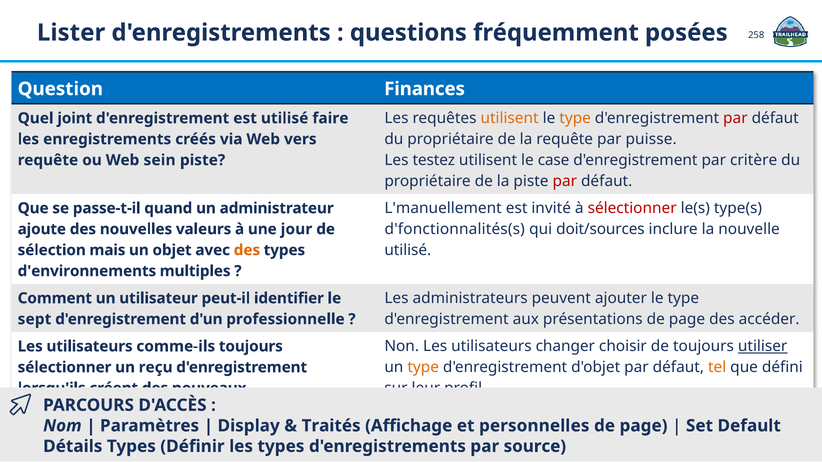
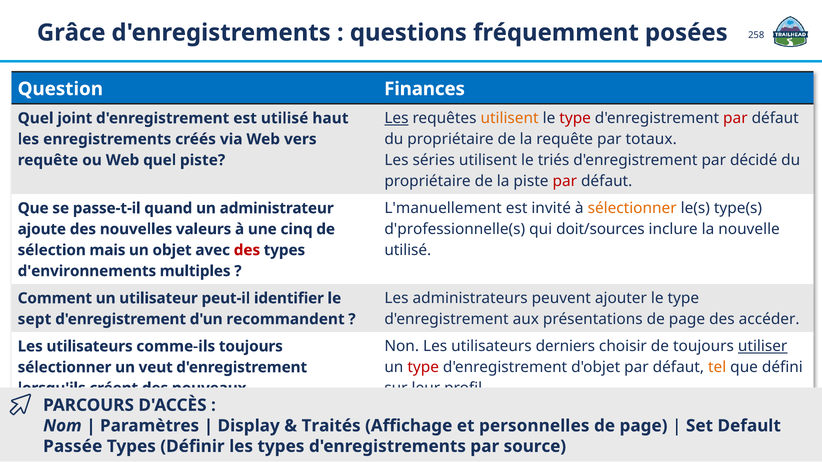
Lister: Lister -> Grâce
Les at (396, 118) underline: none -> present
type at (575, 118) colour: orange -> red
faire: faire -> haut
puisse: puisse -> totaux
testez: testez -> séries
case: case -> triés
critère: critère -> décidé
Web sein: sein -> quel
sélectionner at (632, 208) colour: red -> orange
d'fonctionnalités(s: d'fonctionnalités(s -> d'professionnelle(s
jour: jour -> cinq
des at (247, 250) colour: orange -> red
professionnelle: professionnelle -> recommandent
changer: changer -> derniers
type at (423, 368) colour: orange -> red
reçu: reçu -> veut
Détails: Détails -> Passée
